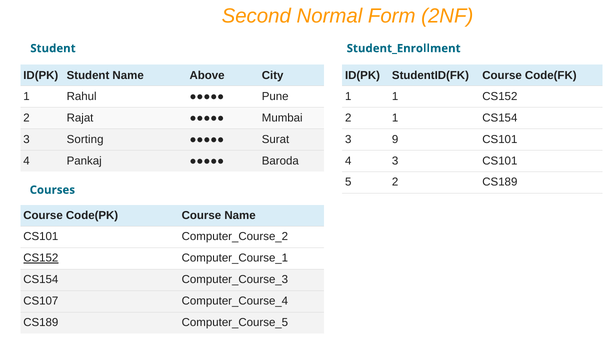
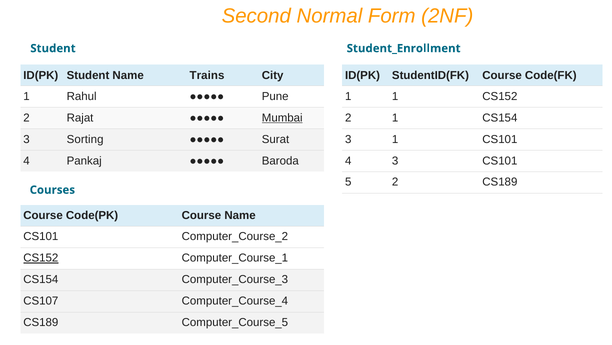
Above: Above -> Trains
Mumbai underline: none -> present
3 9: 9 -> 1
